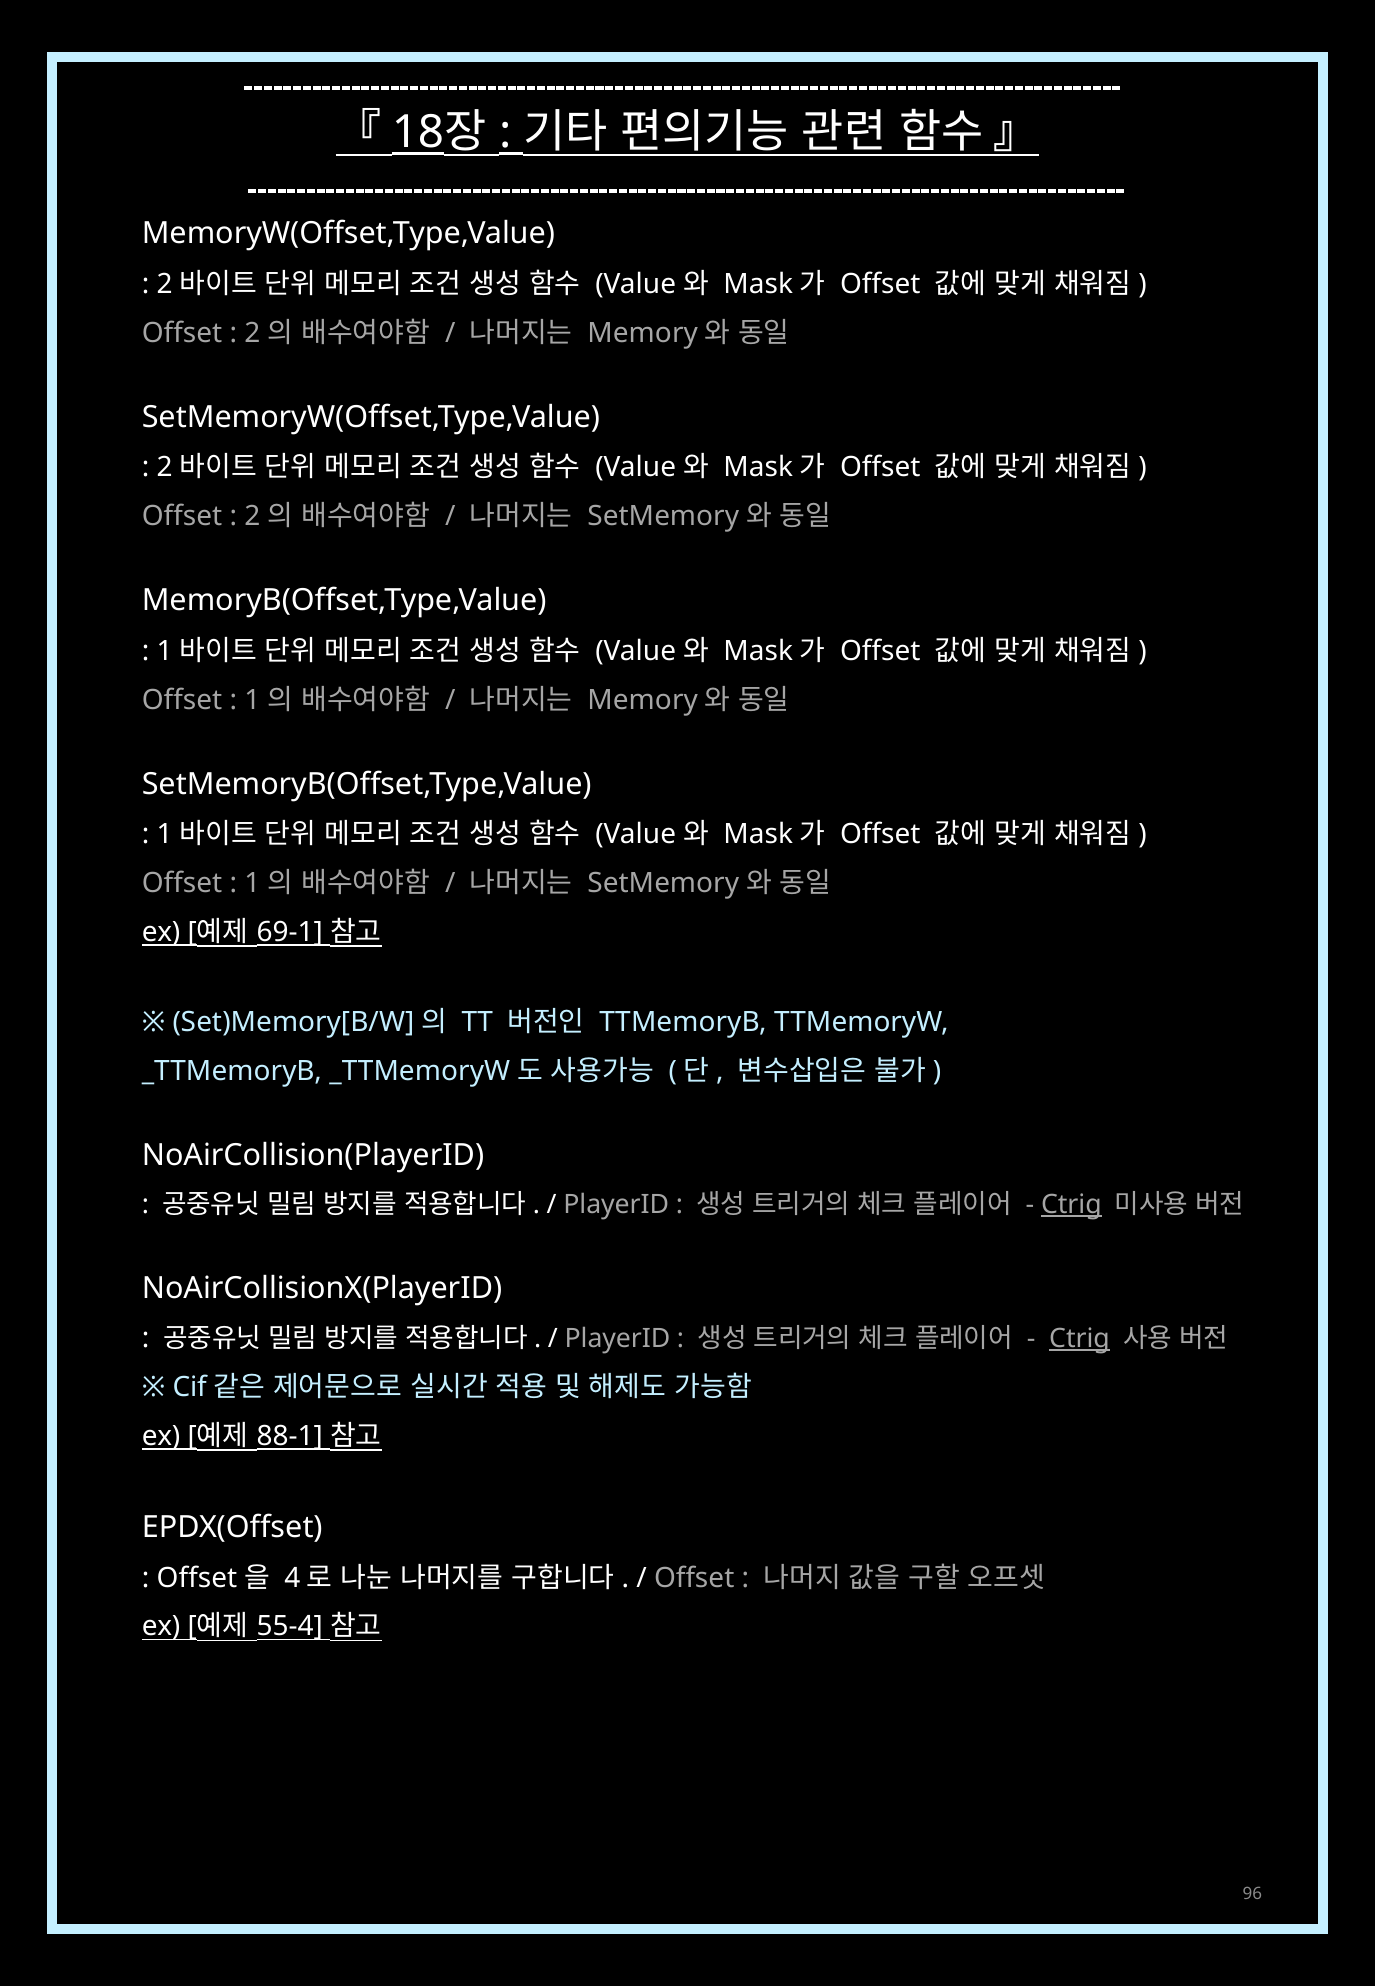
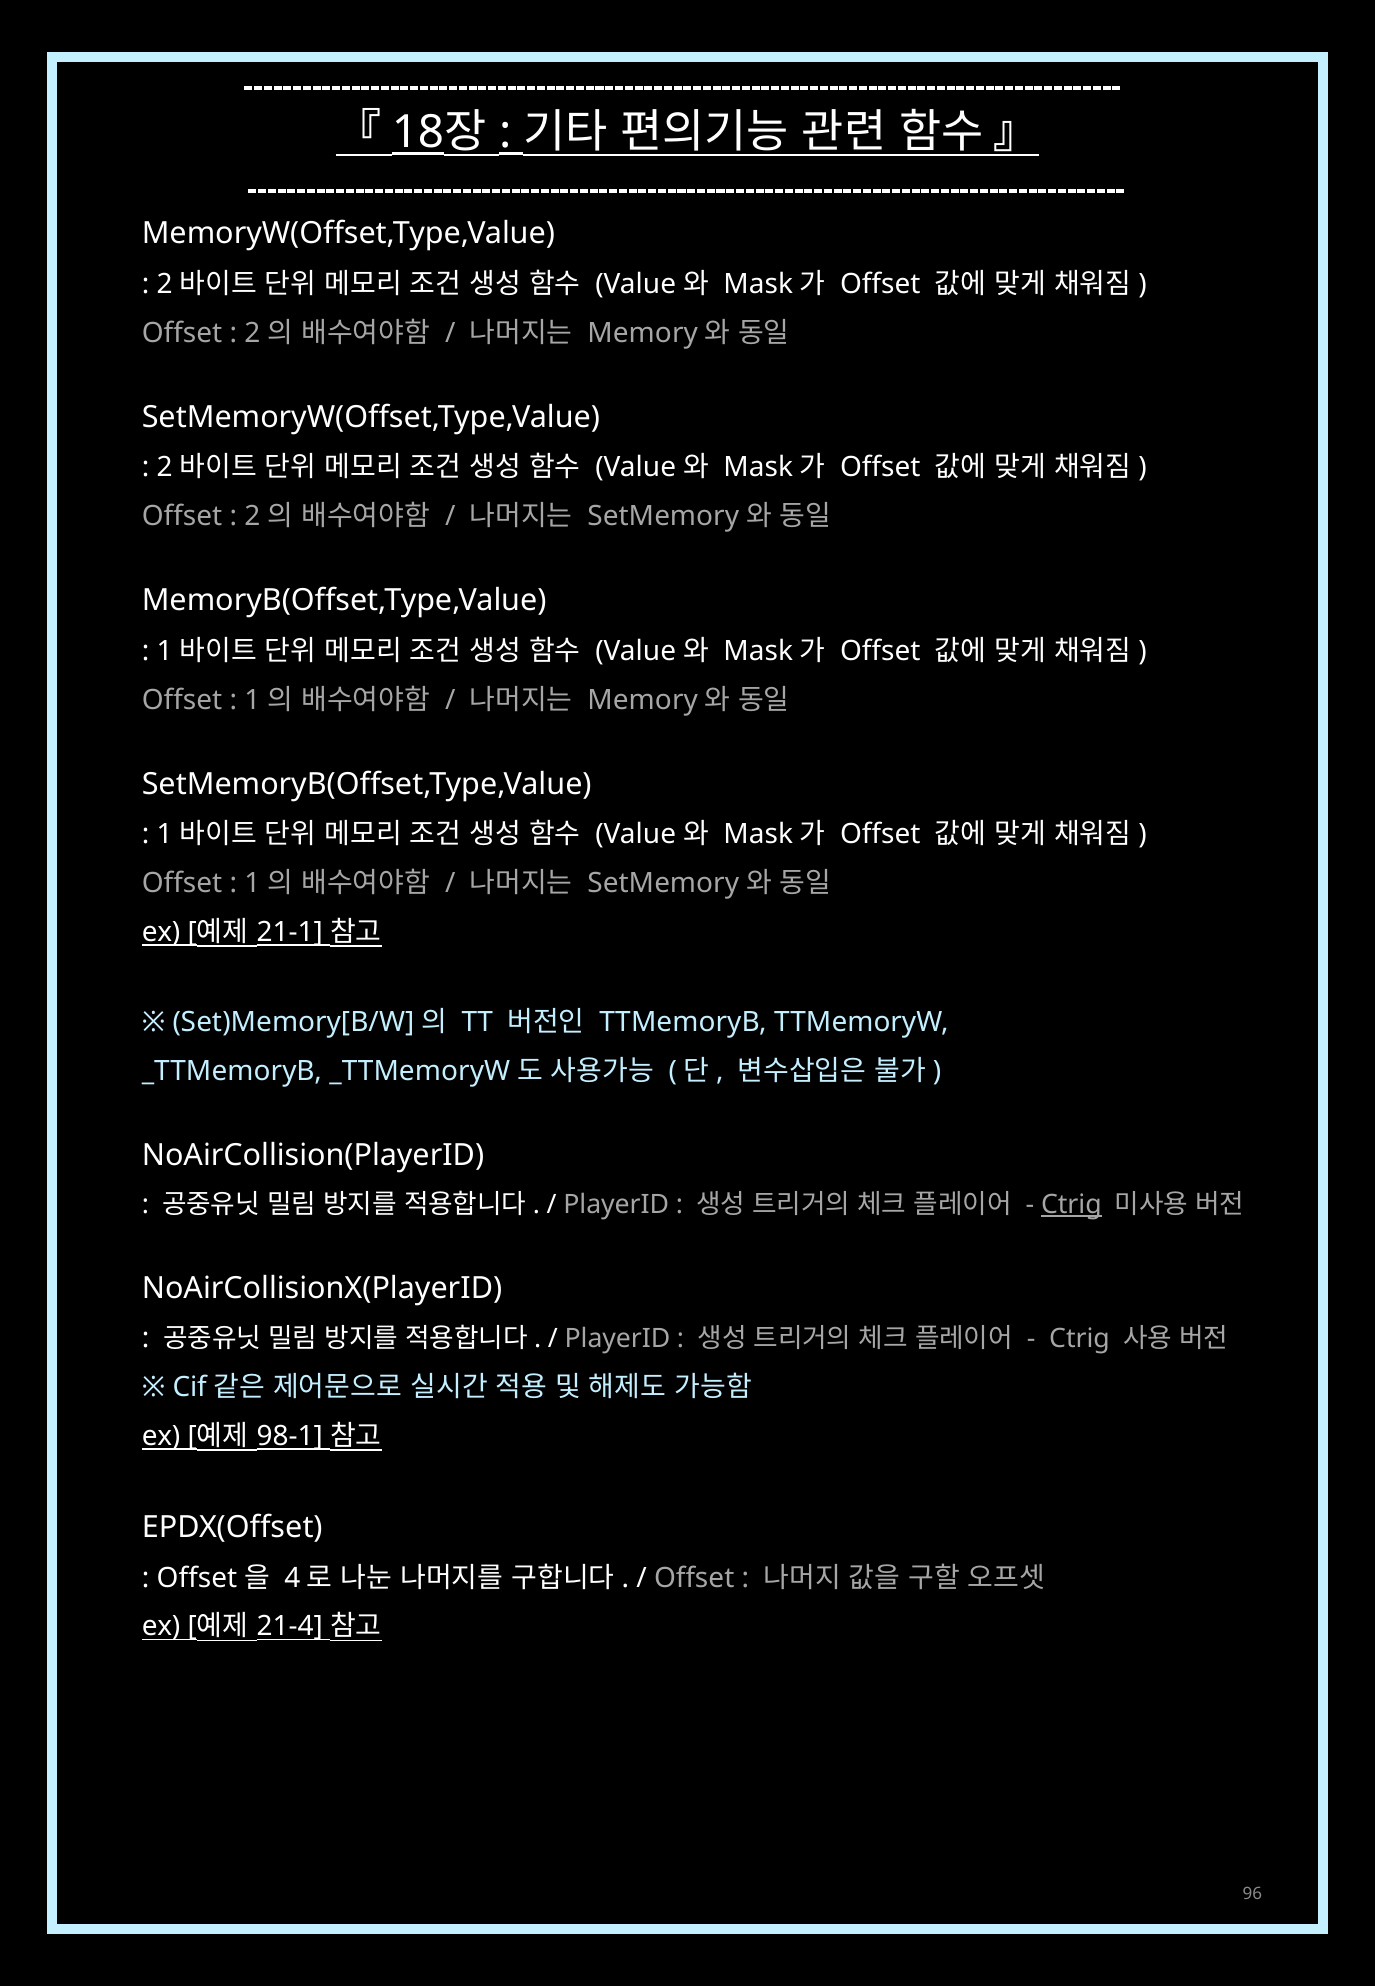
69-1: 69-1 -> 21-1
Ctrig at (1080, 1339) underline: present -> none
88-1: 88-1 -> 98-1
55-4: 55-4 -> 21-4
